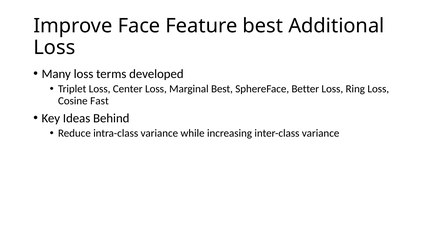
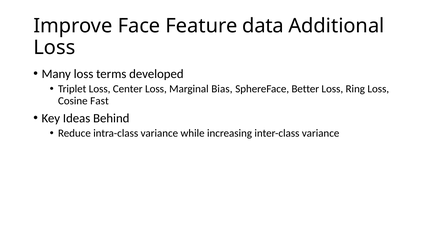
Feature best: best -> data
Marginal Best: Best -> Bias
